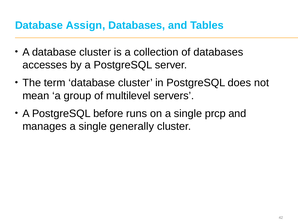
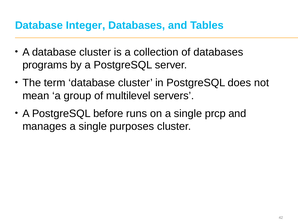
Assign: Assign -> Integer
accesses: accesses -> programs
generally: generally -> purposes
